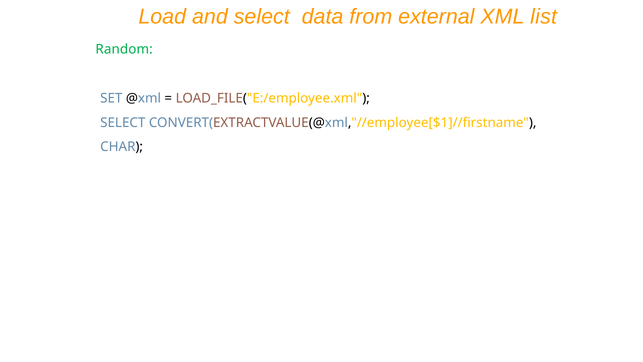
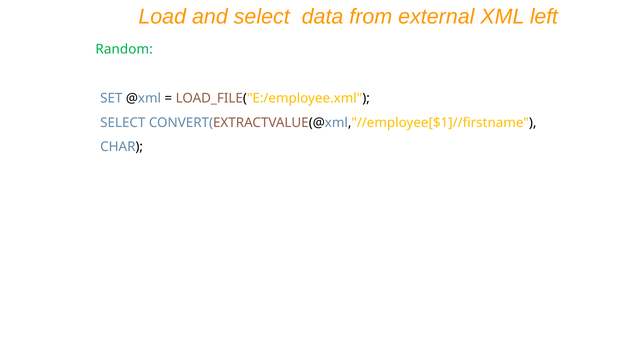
list: list -> left
